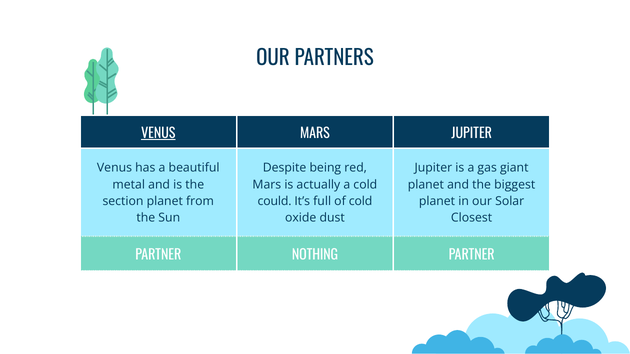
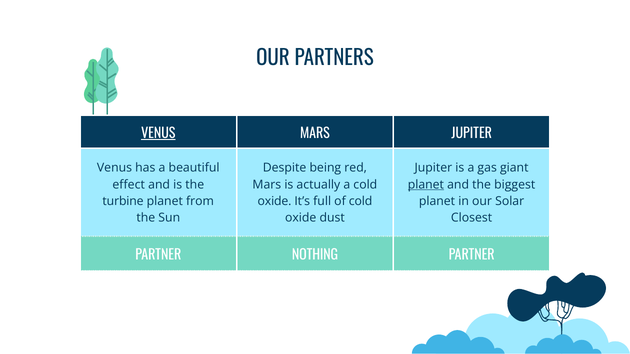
metal: metal -> effect
planet at (426, 185) underline: none -> present
section: section -> turbine
could at (275, 202): could -> oxide
